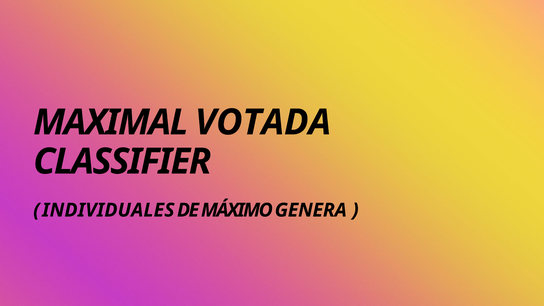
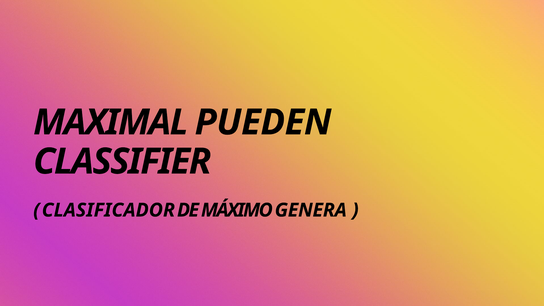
VOTADA: VOTADA -> PUEDEN
INDIVIDUALES: INDIVIDUALES -> CLASIFICADOR
